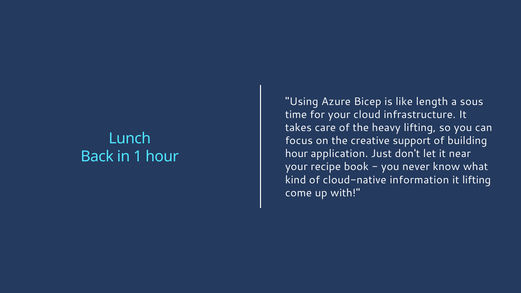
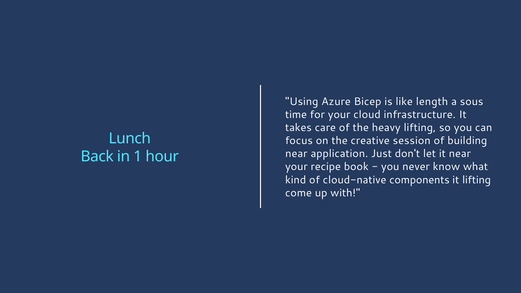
support: support -> session
hour at (296, 154): hour -> near
information: information -> components
